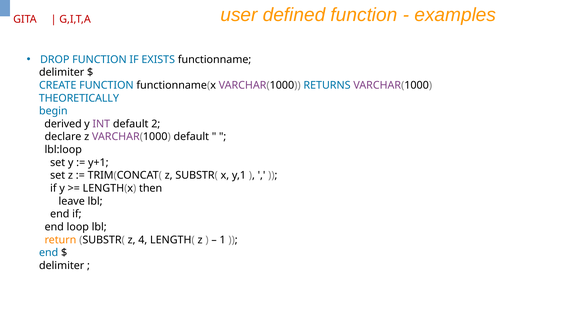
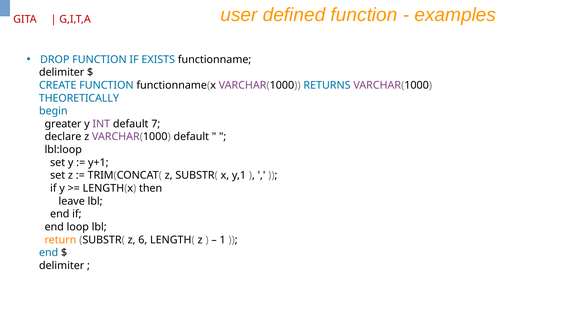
derived: derived -> greater
2: 2 -> 7
4: 4 -> 6
